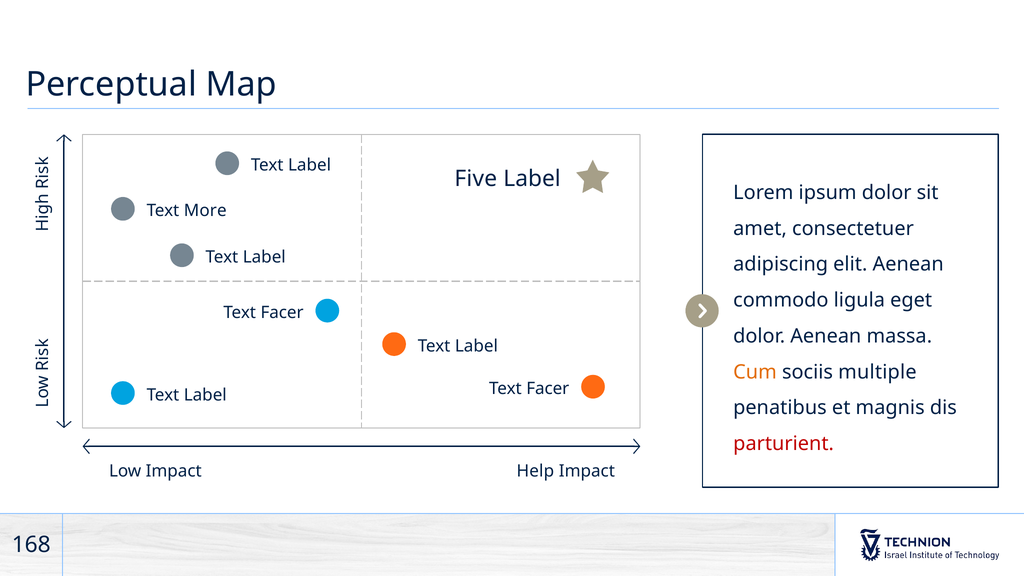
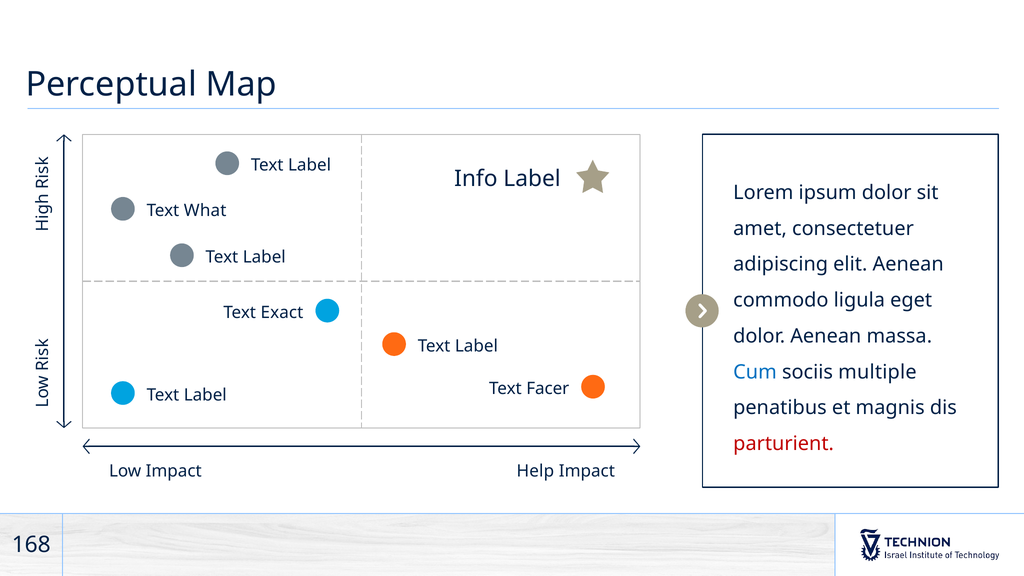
Five: Five -> Info
More: More -> What
Facer at (282, 312): Facer -> Exact
Cum colour: orange -> blue
